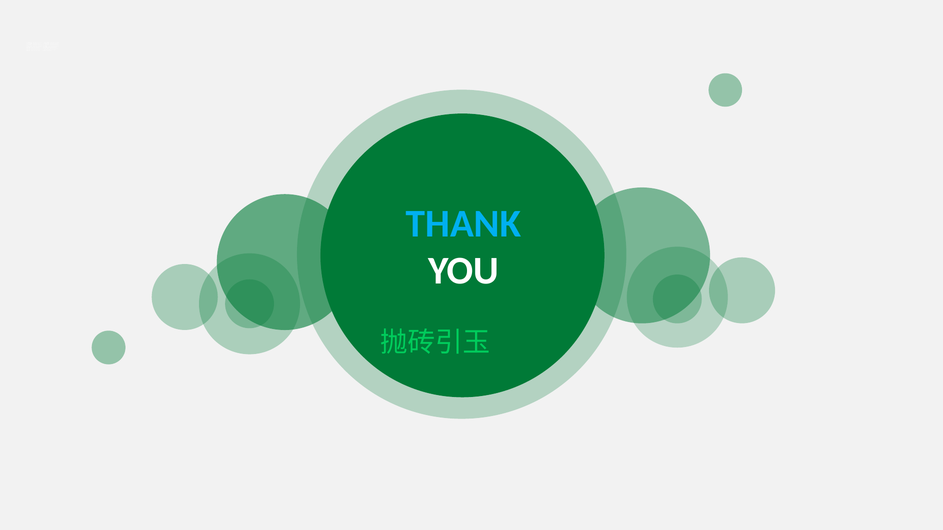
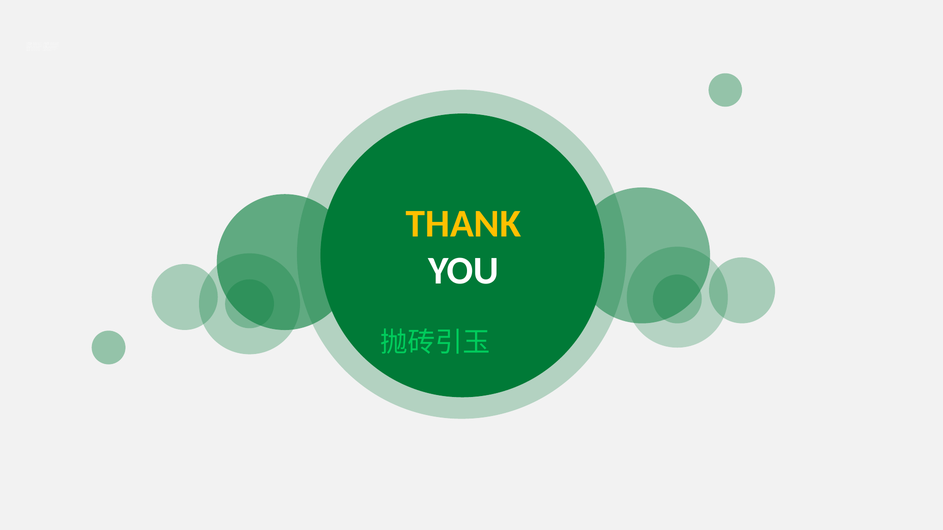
THANK colour: light blue -> yellow
